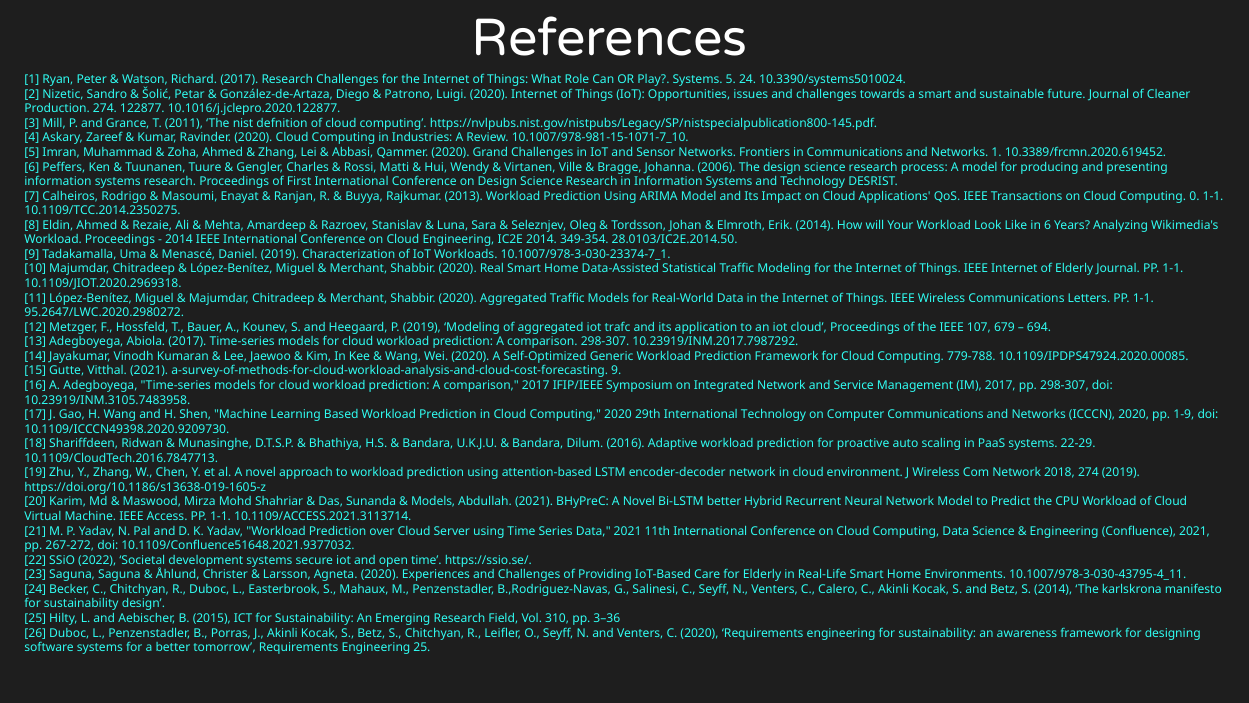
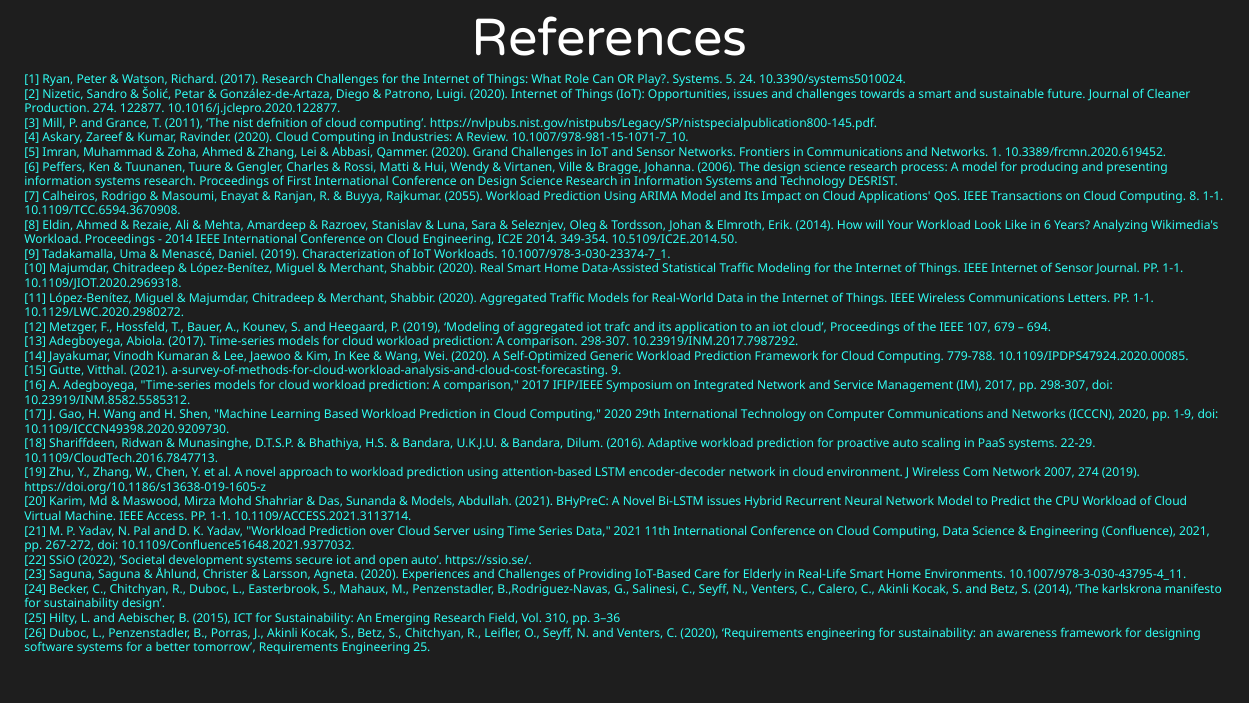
2013: 2013 -> 2055
Computing 0: 0 -> 8
10.1109/TCC.2014.2350275: 10.1109/TCC.2014.2350275 -> 10.1109/TCC.6594.3670908
28.0103/IC2E.2014.50: 28.0103/IC2E.2014.50 -> 10.5109/IC2E.2014.50
of Elderly: Elderly -> Sensor
95.2647/LWC.2020.2980272: 95.2647/LWC.2020.2980272 -> 10.1129/LWC.2020.2980272
10.23919/INM.3105.7483958: 10.23919/INM.3105.7483958 -> 10.23919/INM.8582.5585312
2018: 2018 -> 2007
Bi-LSTM better: better -> issues
open time: time -> auto
